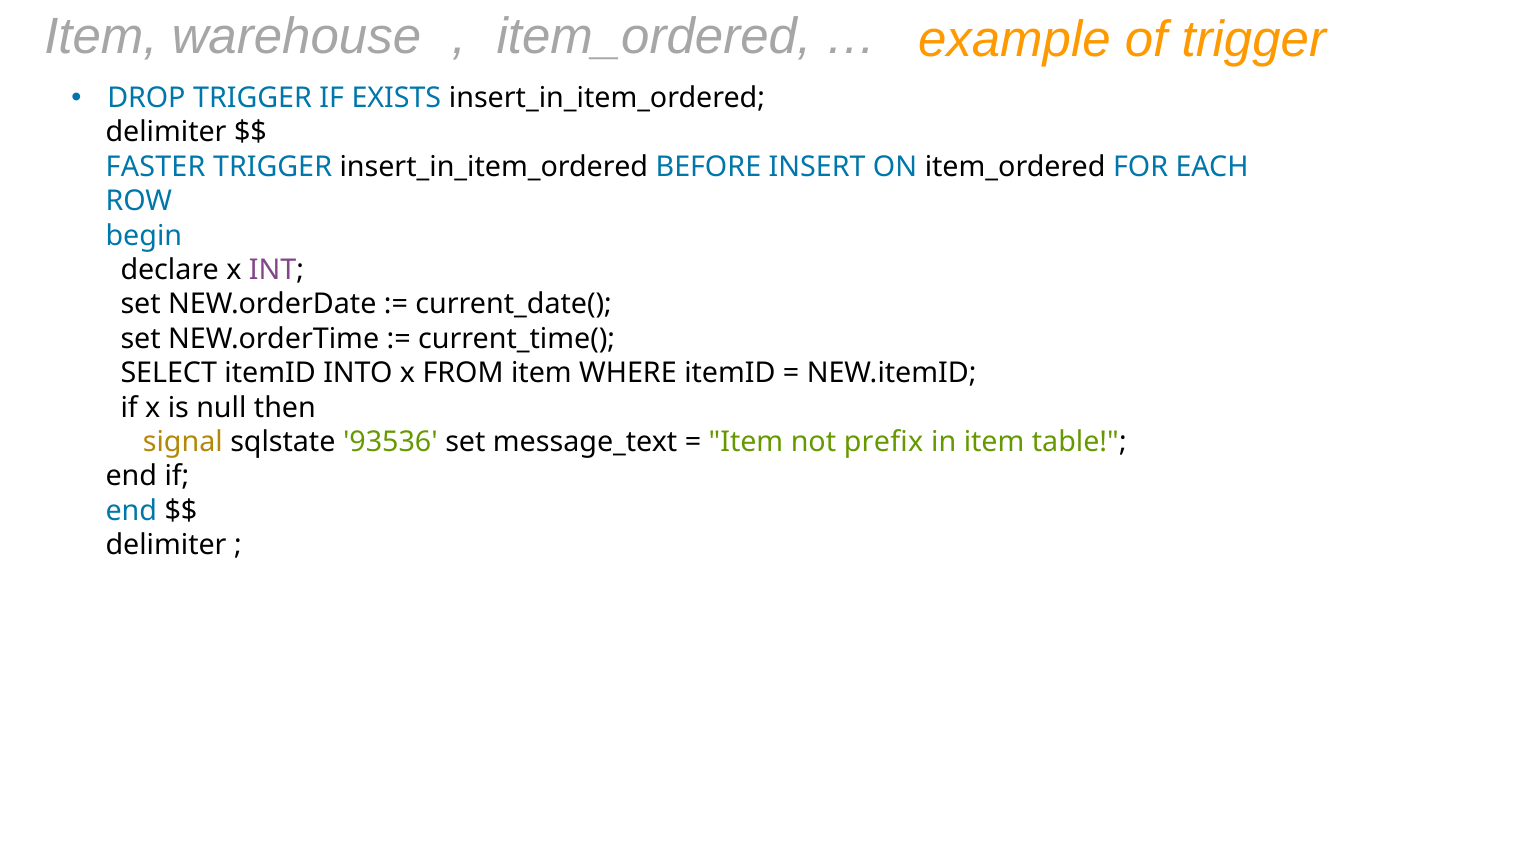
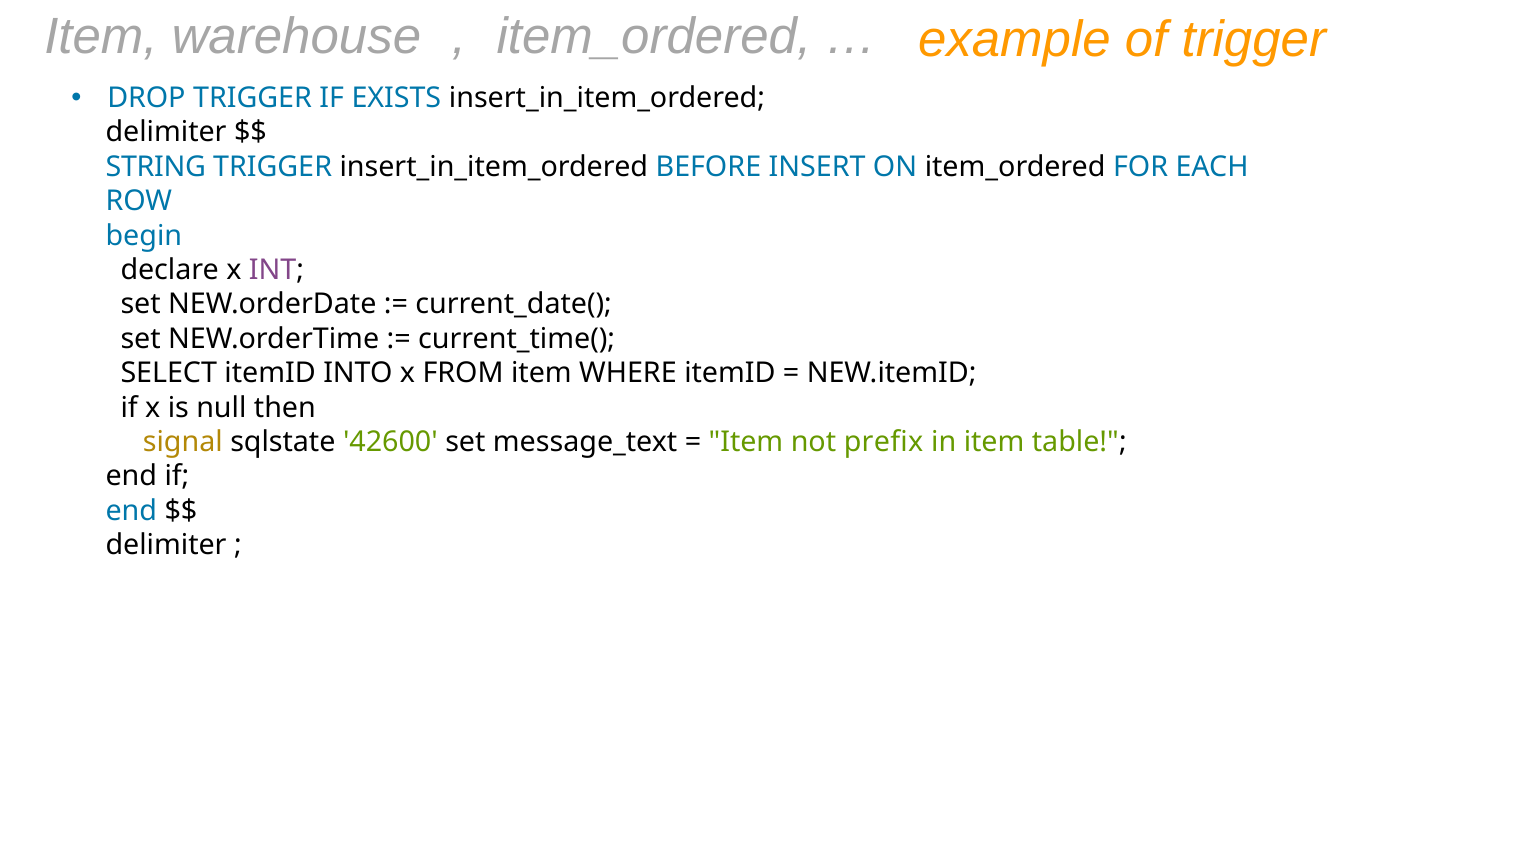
FASTER: FASTER -> STRING
93536: 93536 -> 42600
